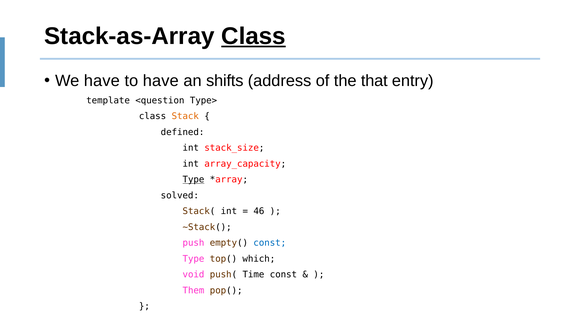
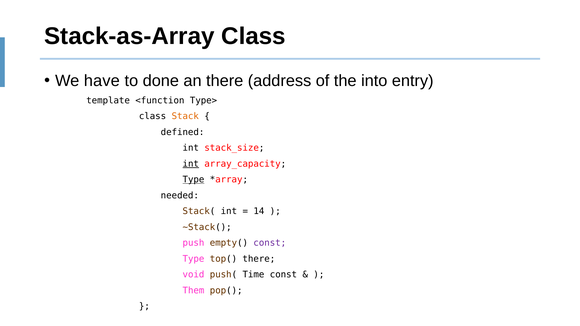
Class at (253, 36) underline: present -> none
to have: have -> done
an shifts: shifts -> there
that: that -> into
<question: <question -> <function
int at (191, 164) underline: none -> present
solved: solved -> needed
46: 46 -> 14
const at (270, 243) colour: blue -> purple
top( which: which -> there
